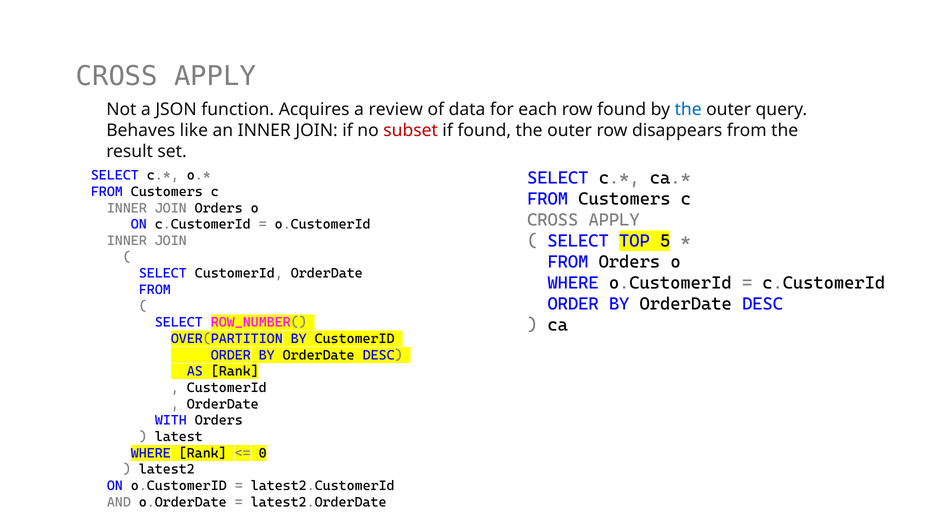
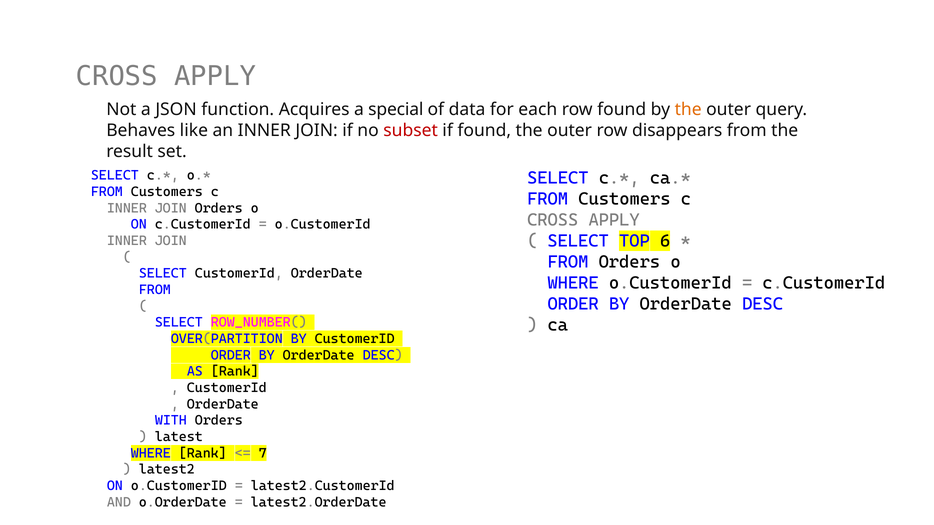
review: review -> special
the at (688, 110) colour: blue -> orange
5: 5 -> 6
0: 0 -> 7
